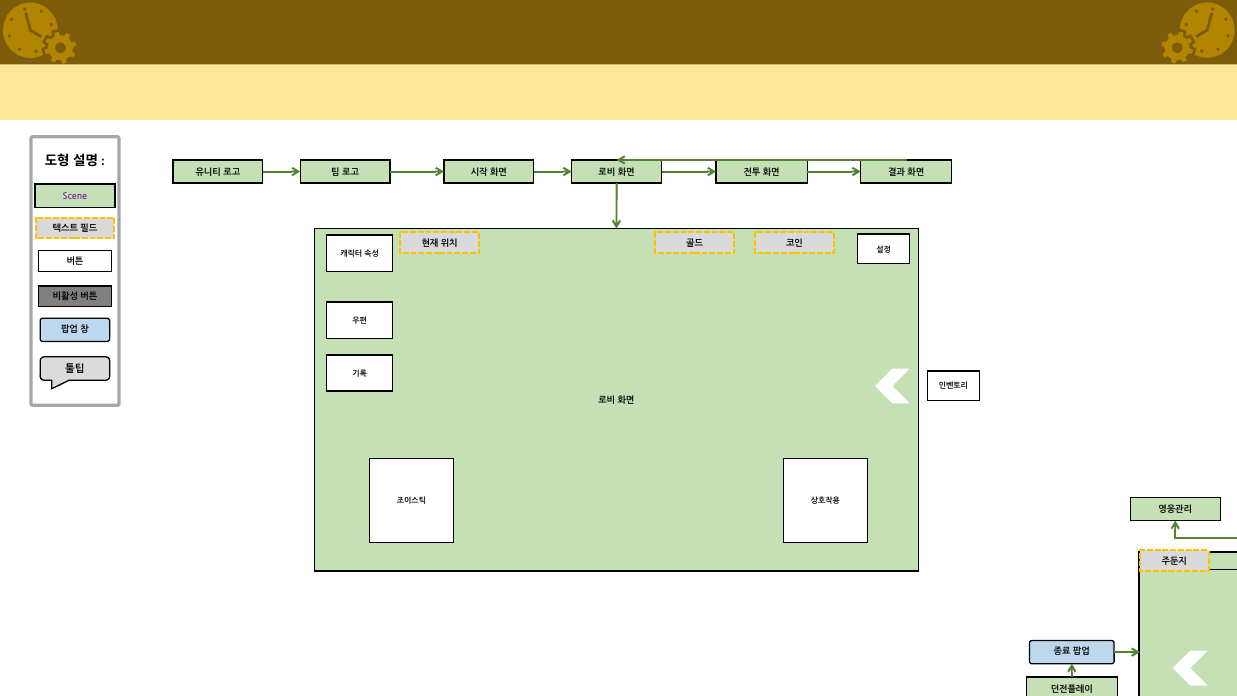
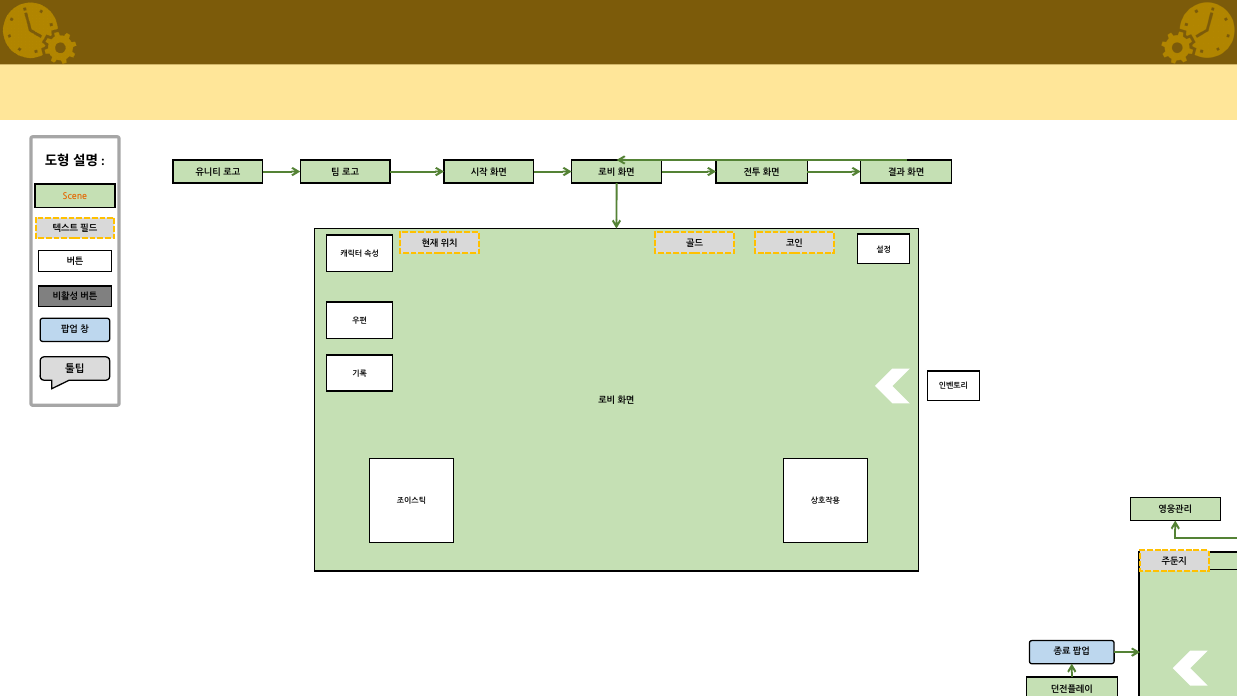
Scene colour: purple -> orange
